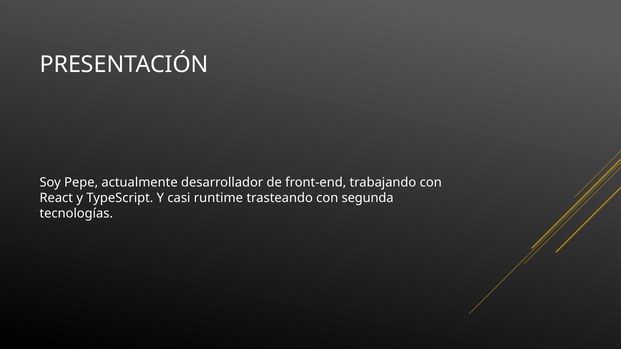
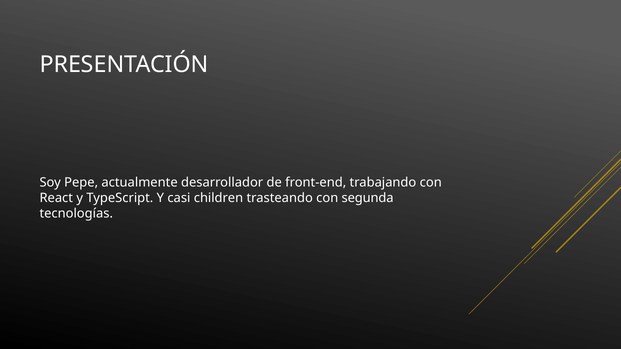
runtime: runtime -> children
